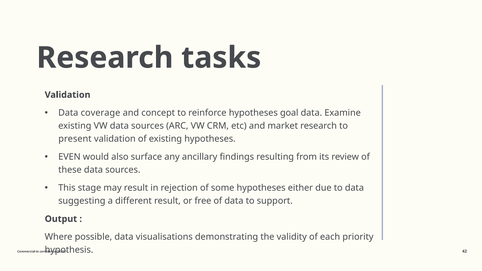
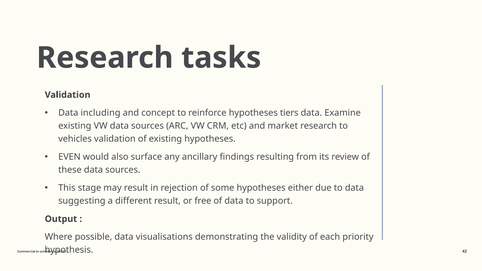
coverage: coverage -> including
goal: goal -> tiers
present: present -> vehicles
